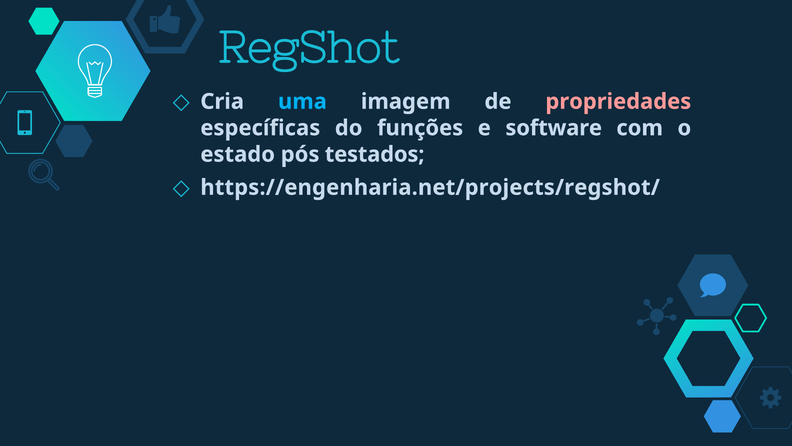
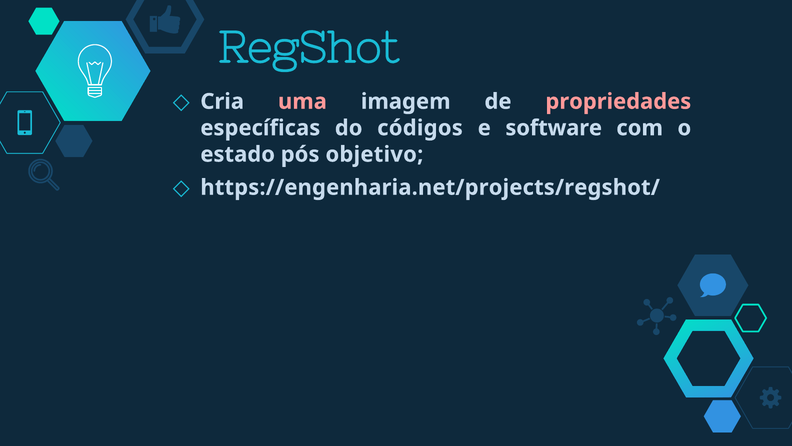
uma colour: light blue -> pink
funções: funções -> códigos
testados: testados -> objetivo
